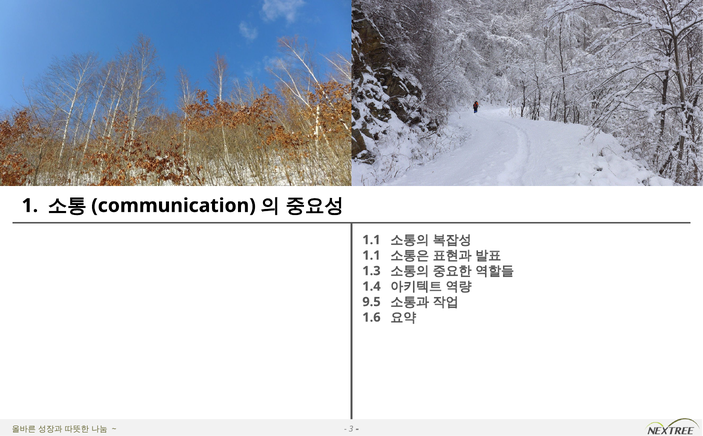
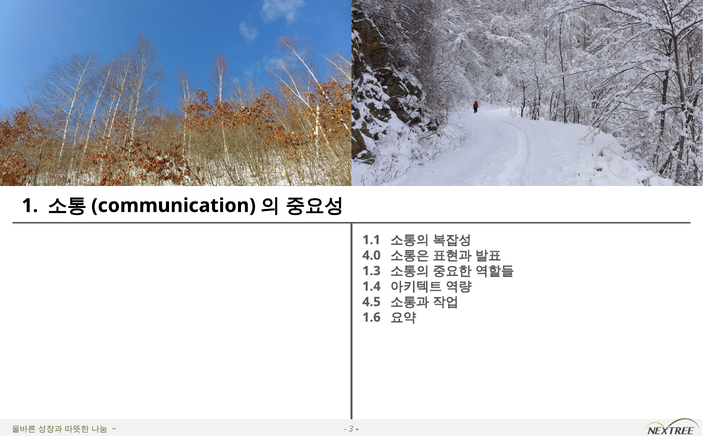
1.1 at (371, 256): 1.1 -> 4.0
9.5: 9.5 -> 4.5
